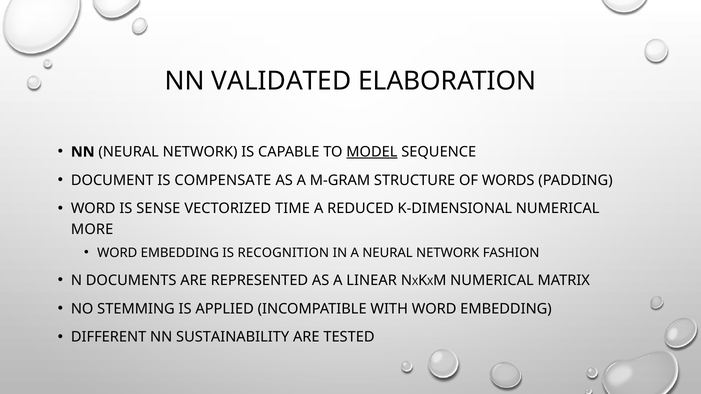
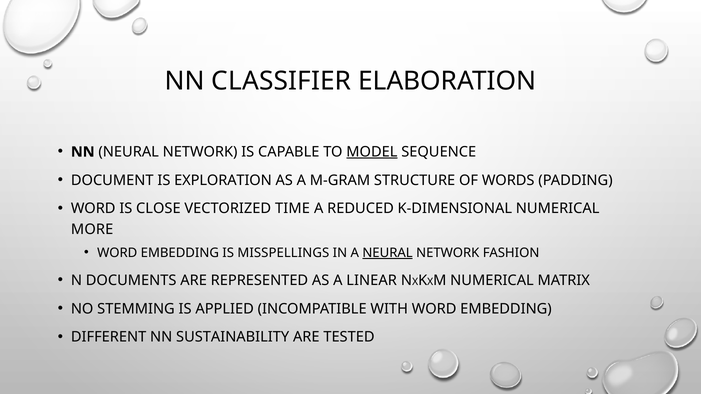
VALIDATED: VALIDATED -> CLASSIFIER
COMPENSATE: COMPENSATE -> EXPLORATION
SENSE: SENSE -> CLOSE
RECOGNITION: RECOGNITION -> MISSPELLINGS
NEURAL at (388, 253) underline: none -> present
